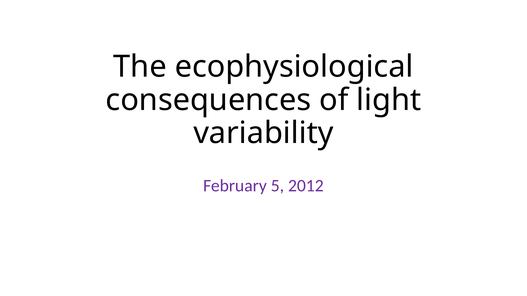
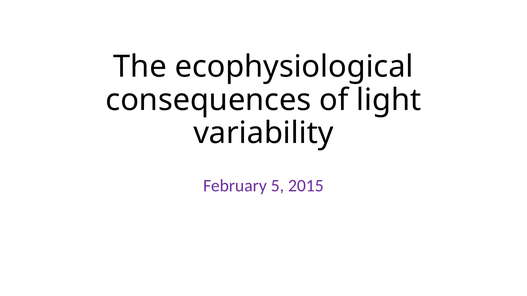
2012: 2012 -> 2015
